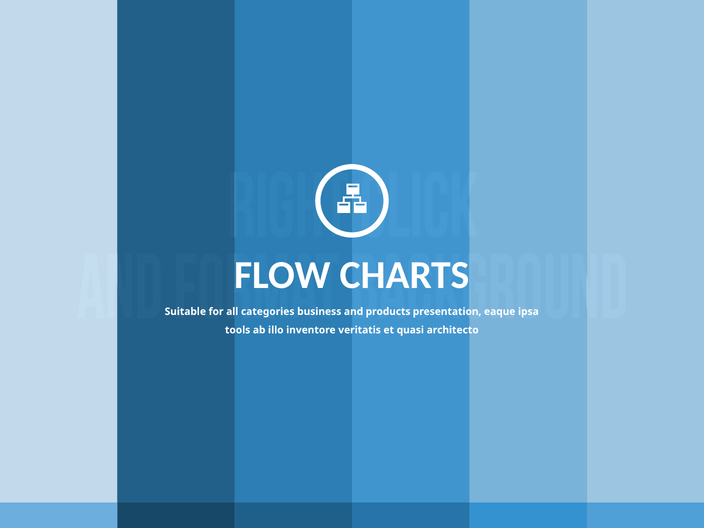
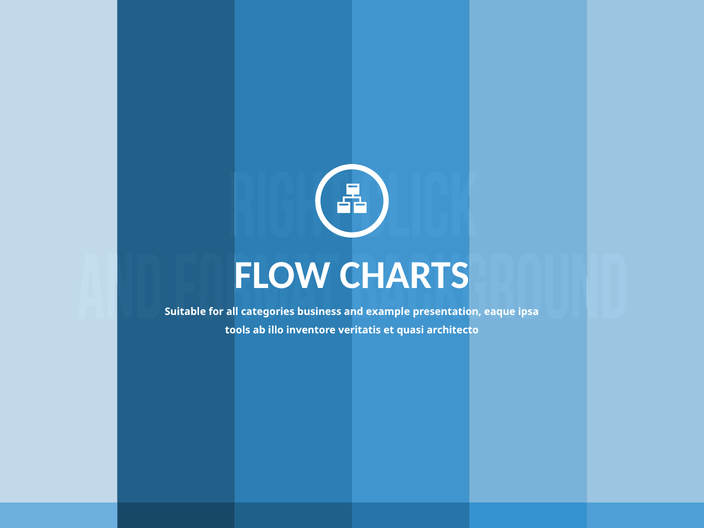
products: products -> example
